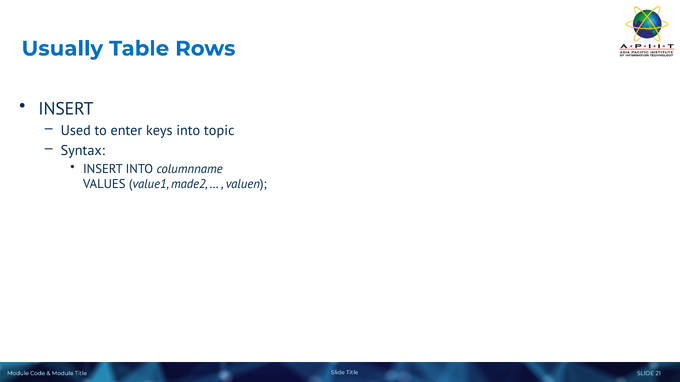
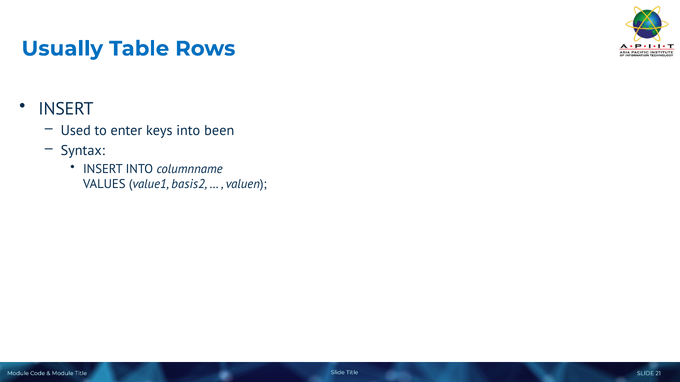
topic: topic -> been
made2: made2 -> basis2
